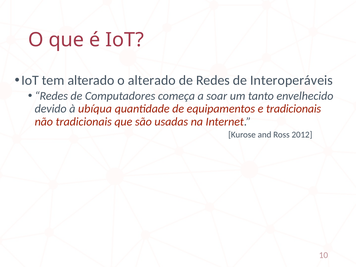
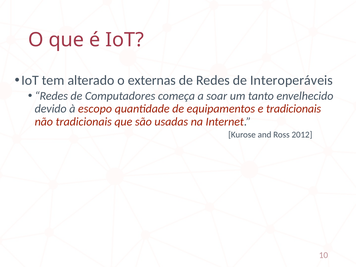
o alterado: alterado -> externas
ubíqua: ubíqua -> escopo
